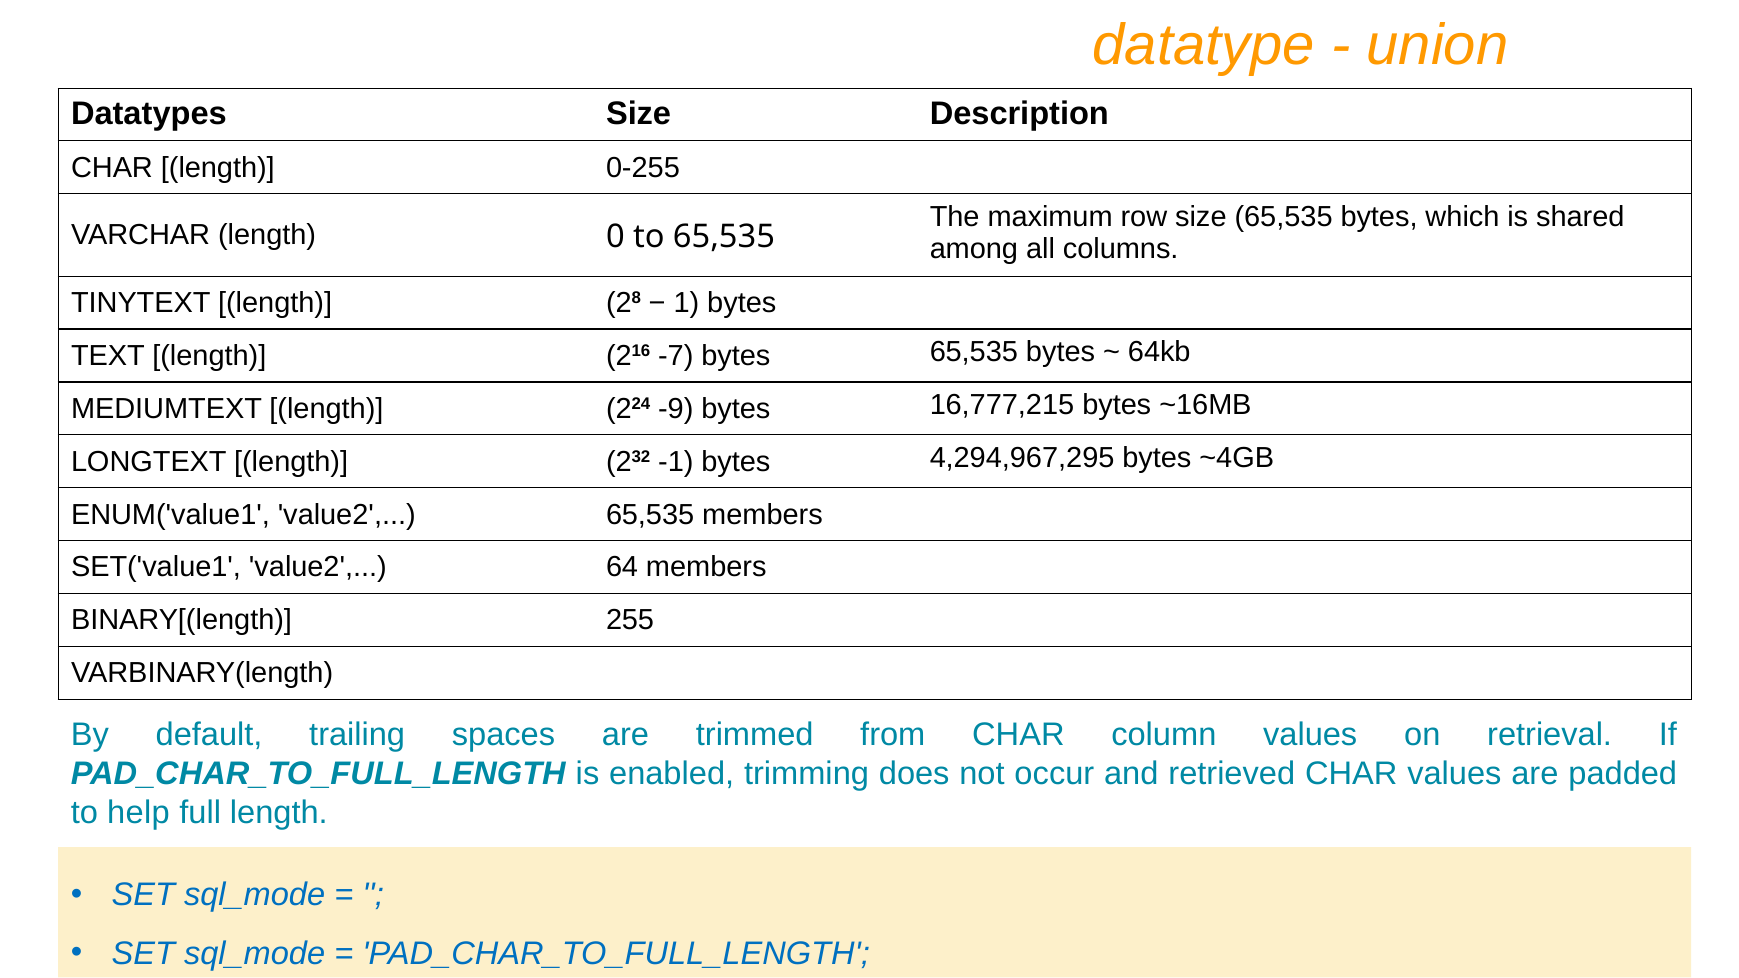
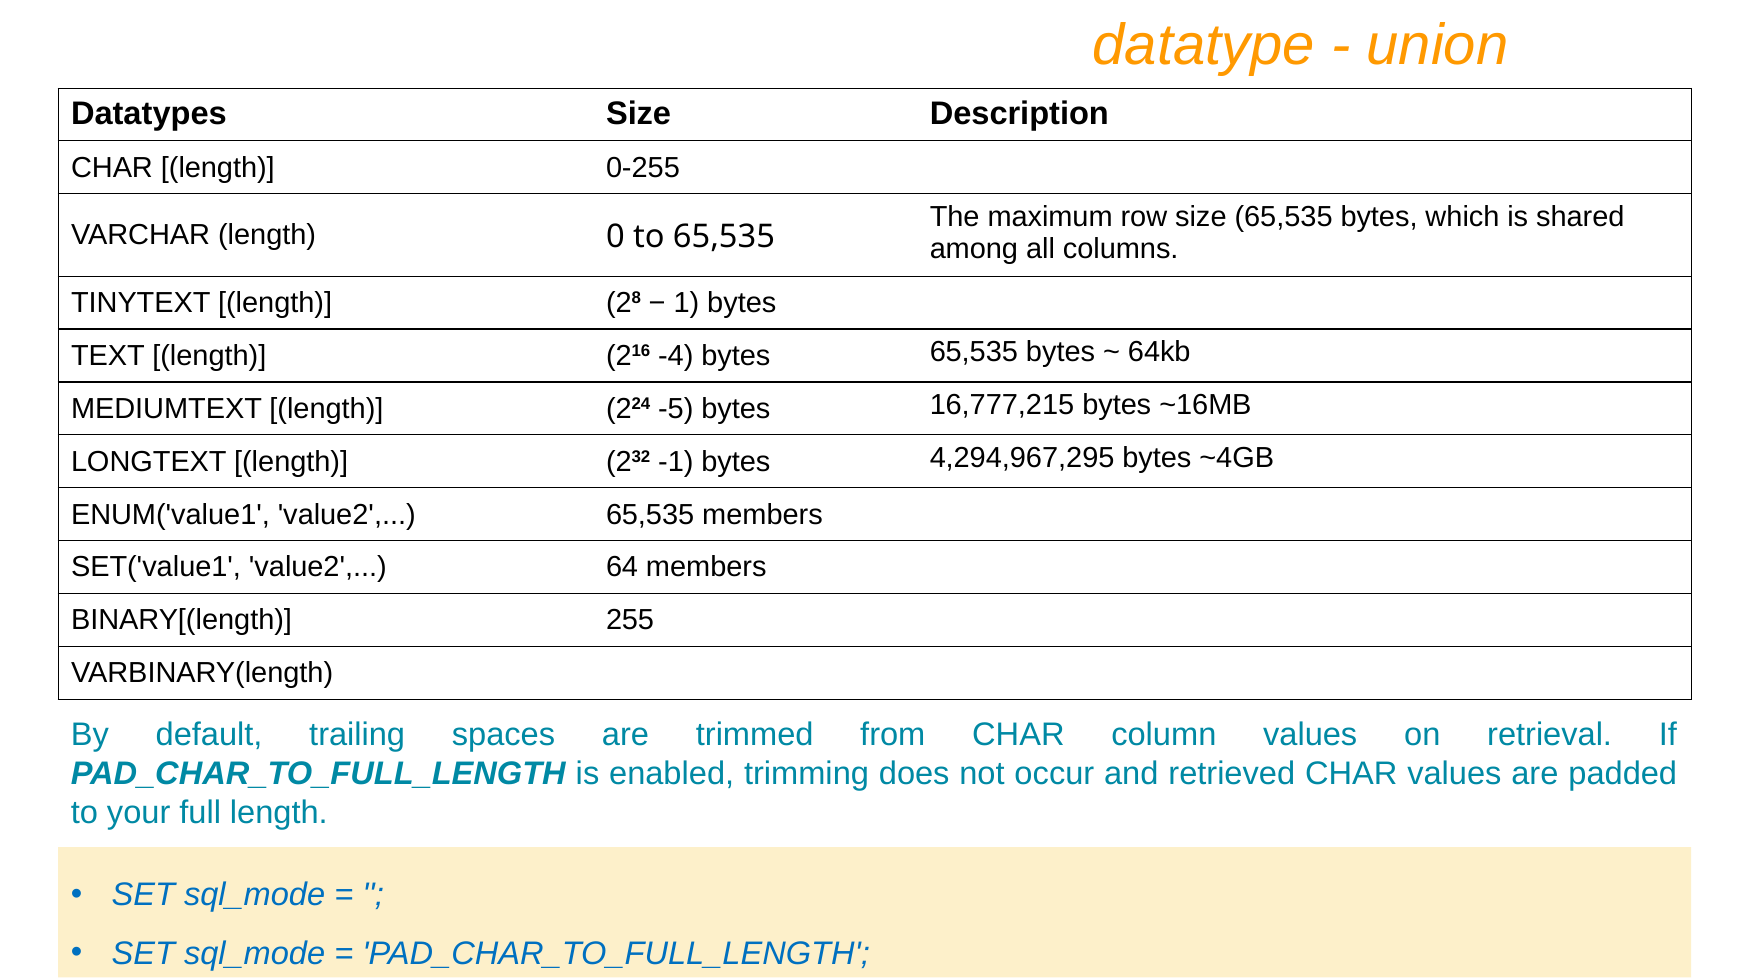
-7: -7 -> -4
-9: -9 -> -5
help: help -> your
